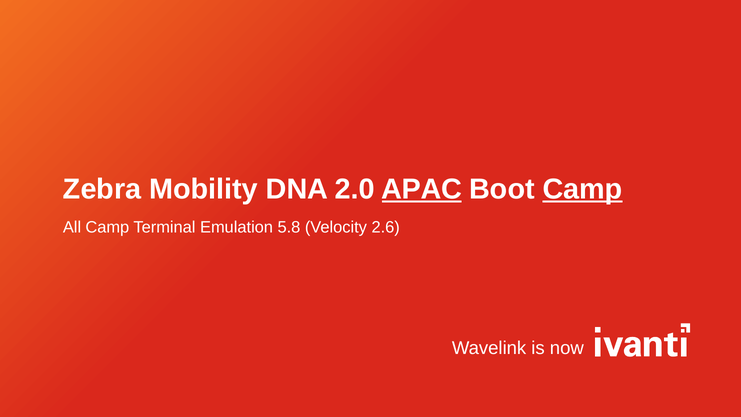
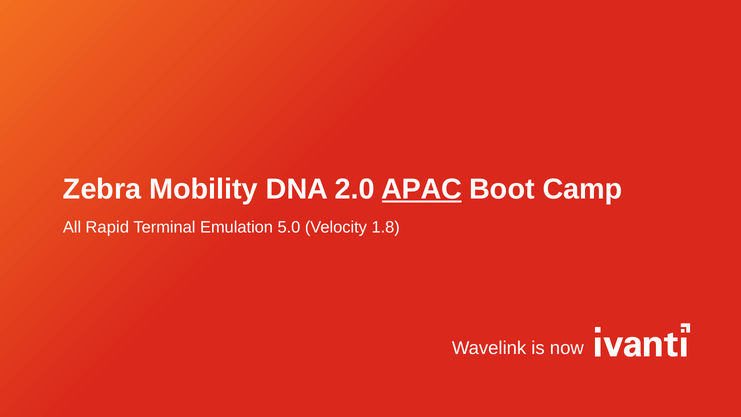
Camp at (583, 189) underline: present -> none
All Camp: Camp -> Rapid
5.8: 5.8 -> 5.0
2.6: 2.6 -> 1.8
